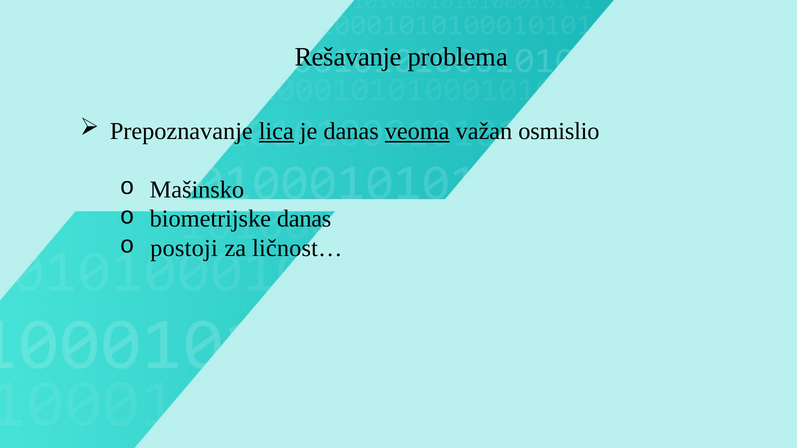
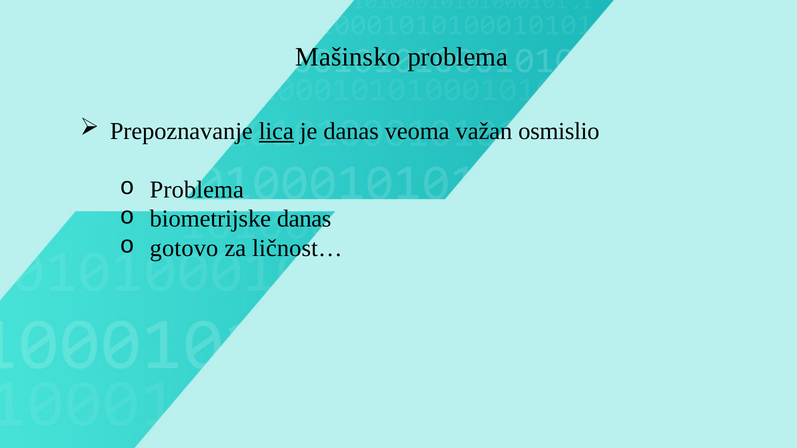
Rešavanje: Rešavanje -> Mašinsko
veoma underline: present -> none
Mašinsko at (197, 190): Mašinsko -> Problema
postoji: postoji -> gotovo
